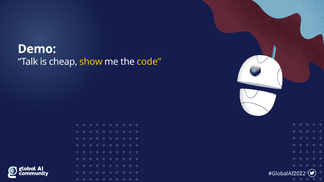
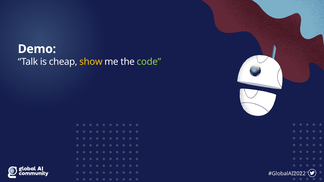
code colour: yellow -> light green
